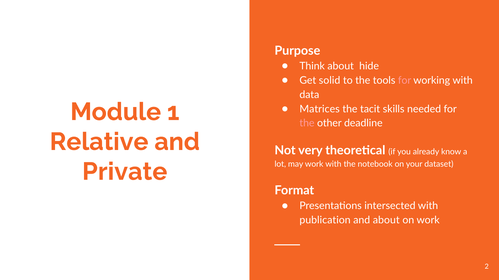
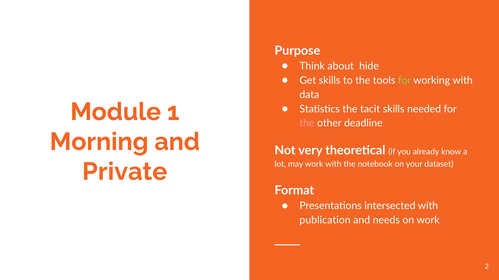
Get solid: solid -> skills
for at (405, 81) colour: pink -> light green
Matrices: Matrices -> Statistics
Relative: Relative -> Morning
and about: about -> needs
